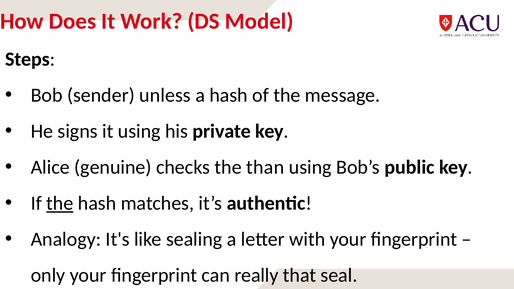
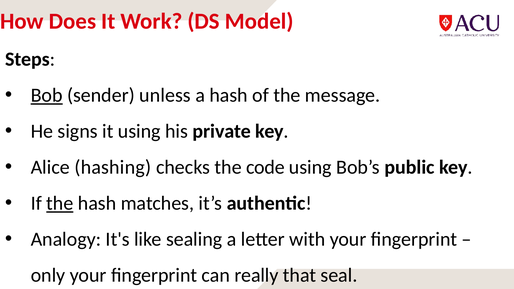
Bob underline: none -> present
genuine: genuine -> hashing
than: than -> code
